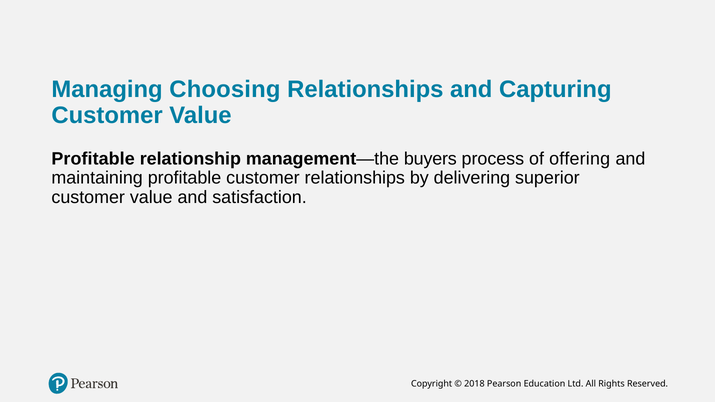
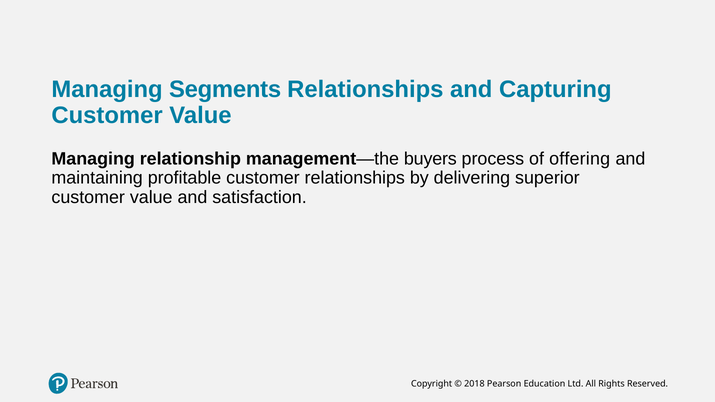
Choosing: Choosing -> Segments
Profitable at (93, 159): Profitable -> Managing
